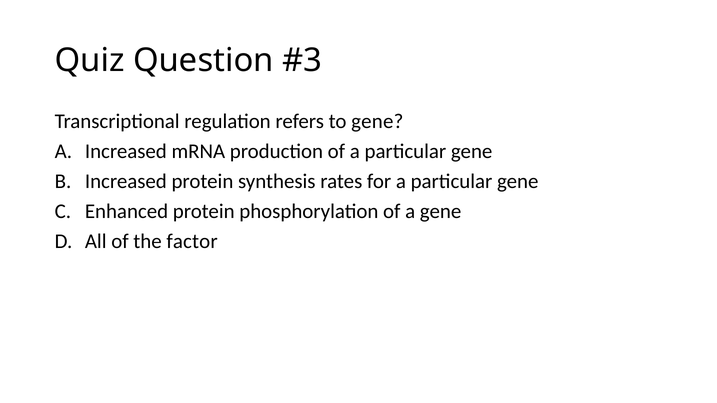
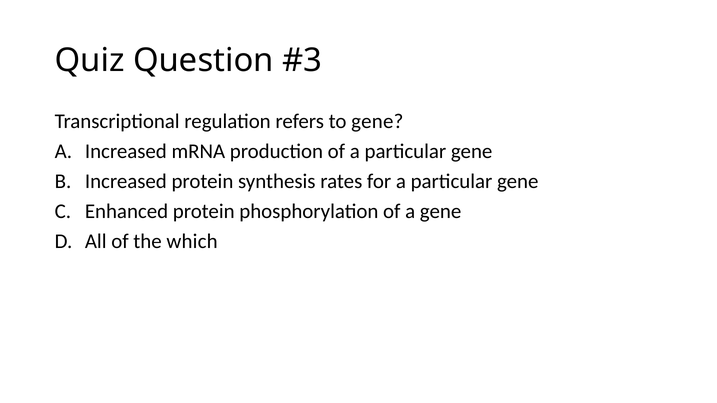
factor: factor -> which
